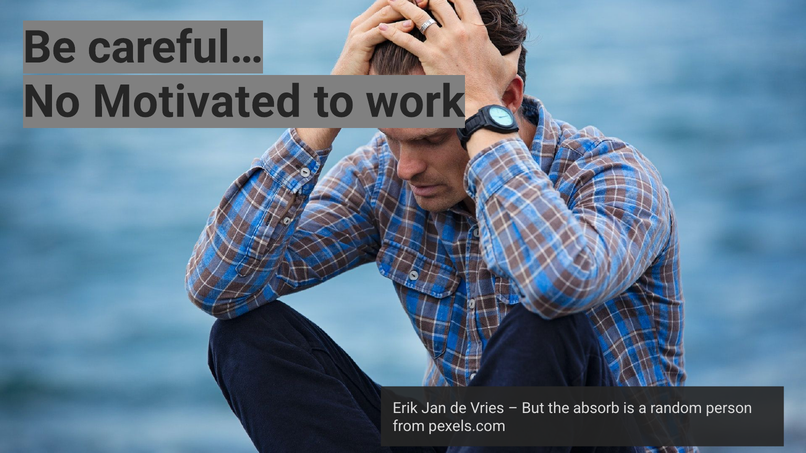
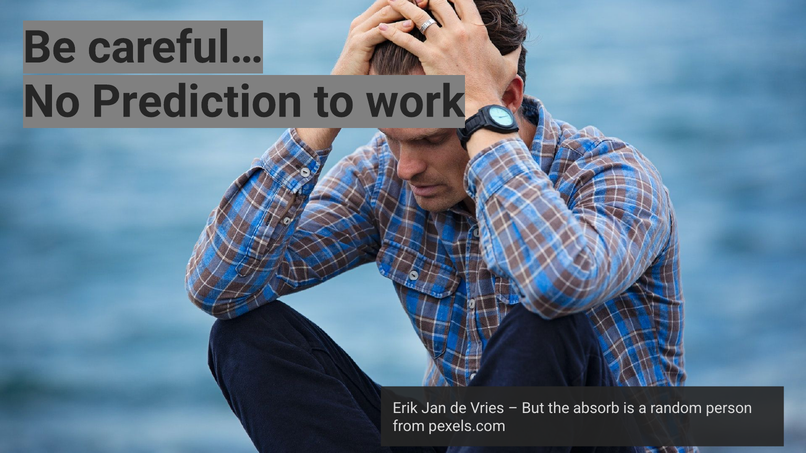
Motivated: Motivated -> Prediction
